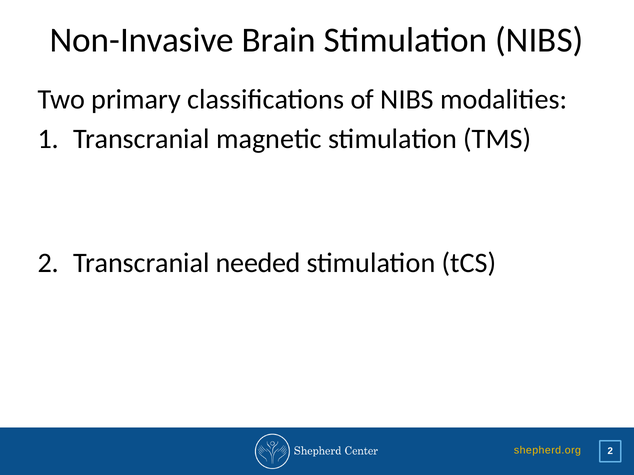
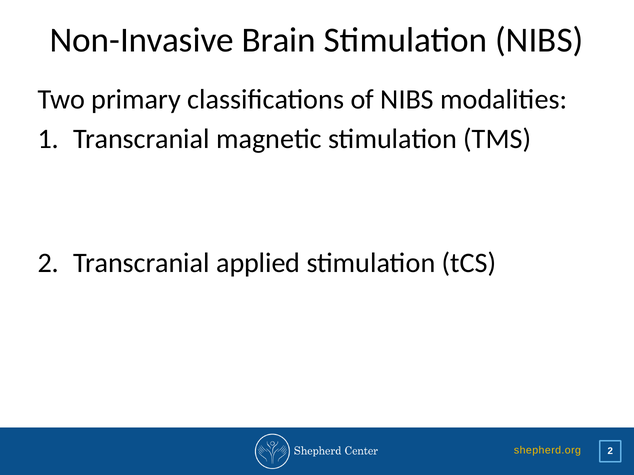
needed: needed -> applied
